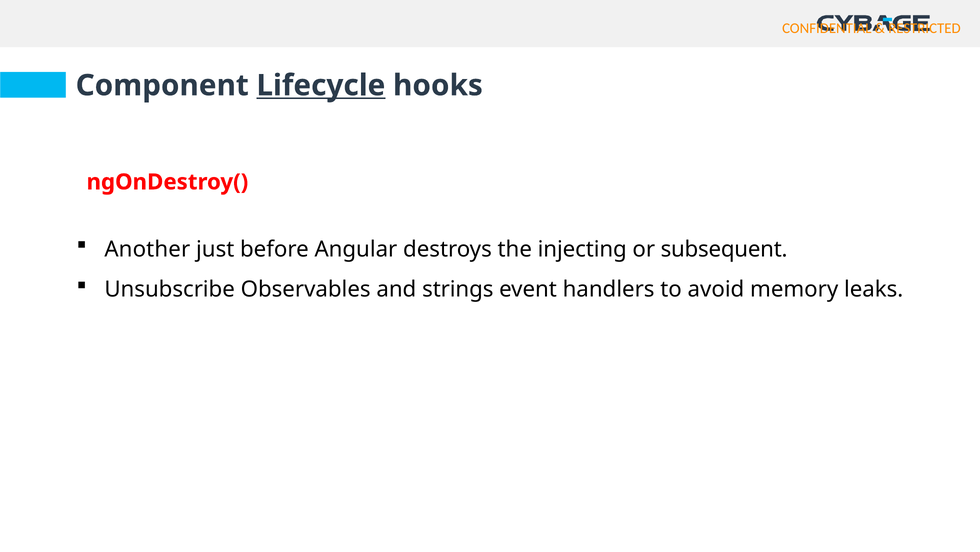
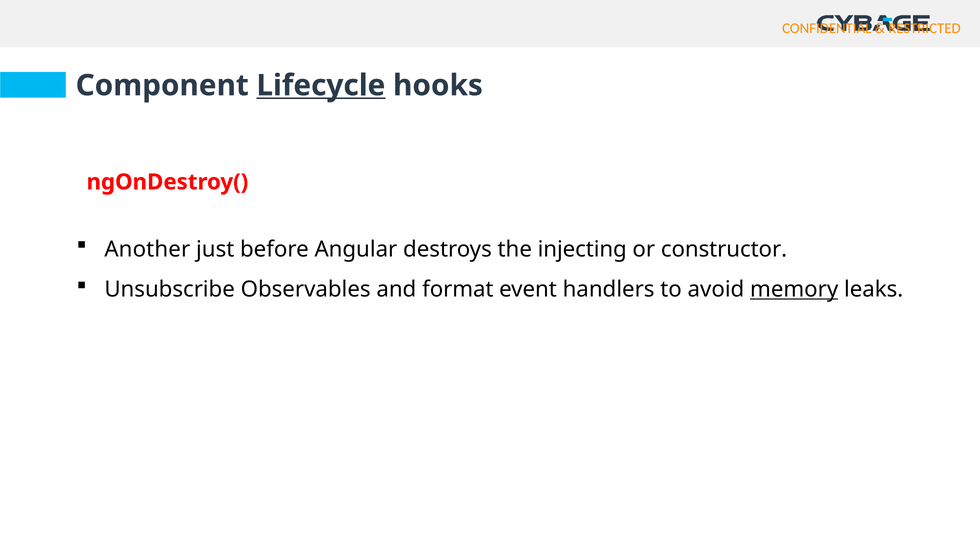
subsequent: subsequent -> constructor
strings: strings -> format
memory underline: none -> present
